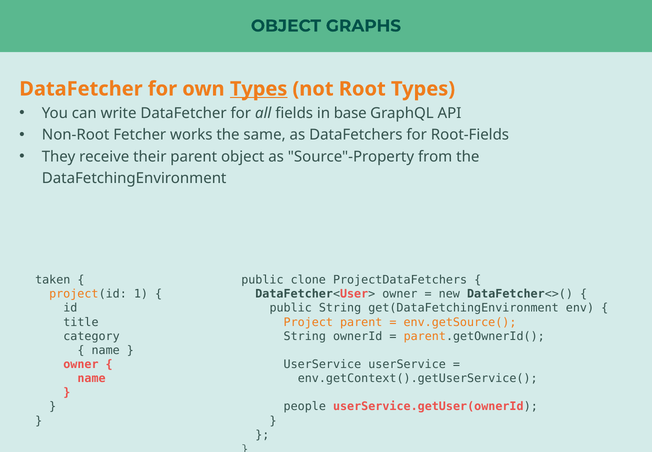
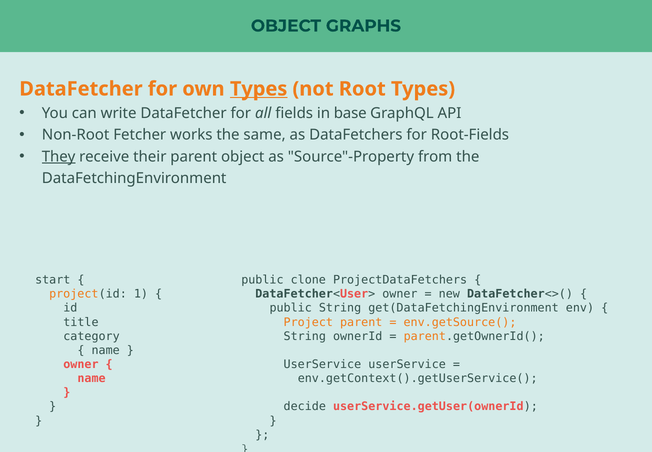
They underline: none -> present
taken: taken -> start
people: people -> decide
